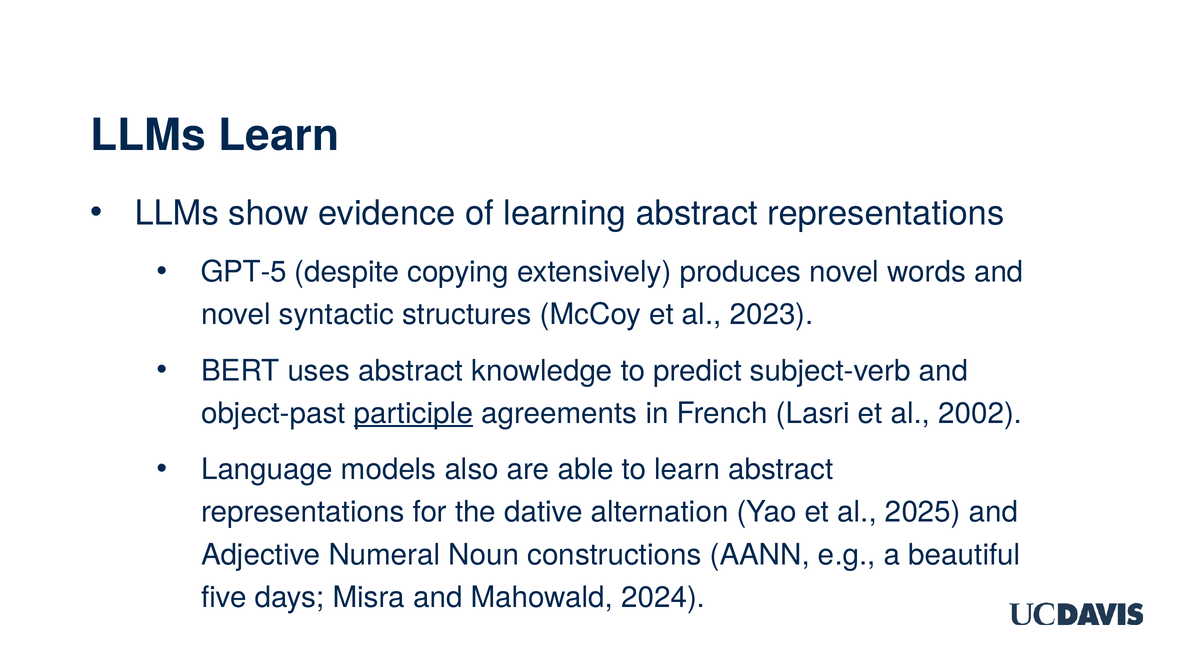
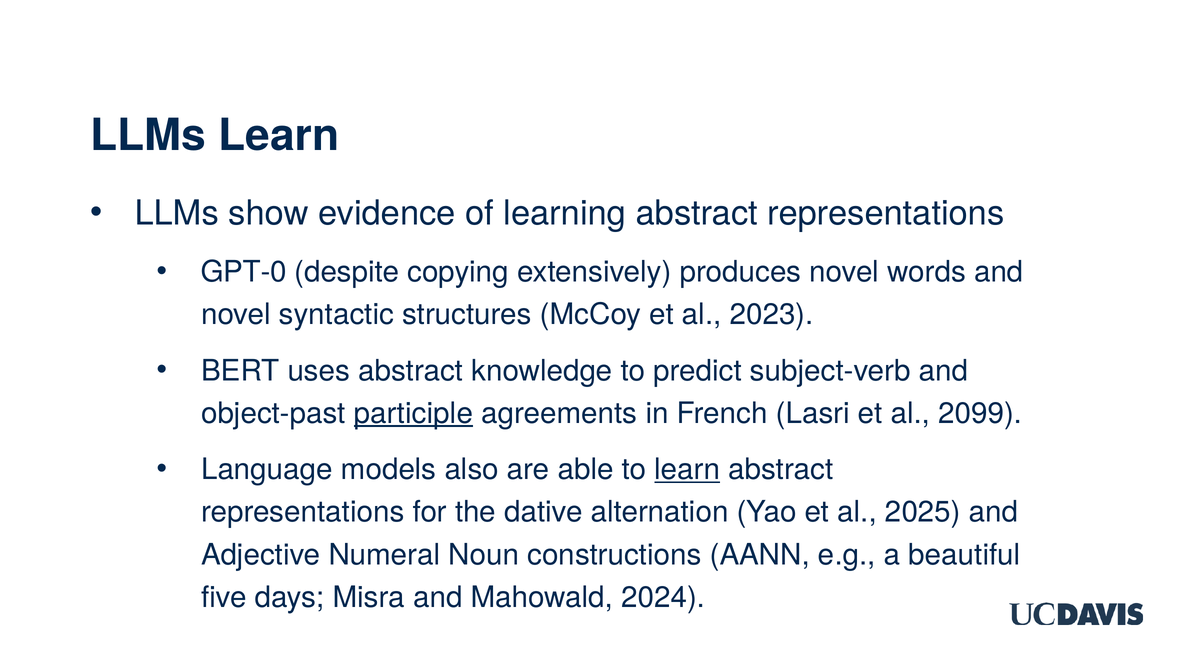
GPT-5: GPT-5 -> GPT-0
2002: 2002 -> 2099
learn at (687, 470) underline: none -> present
